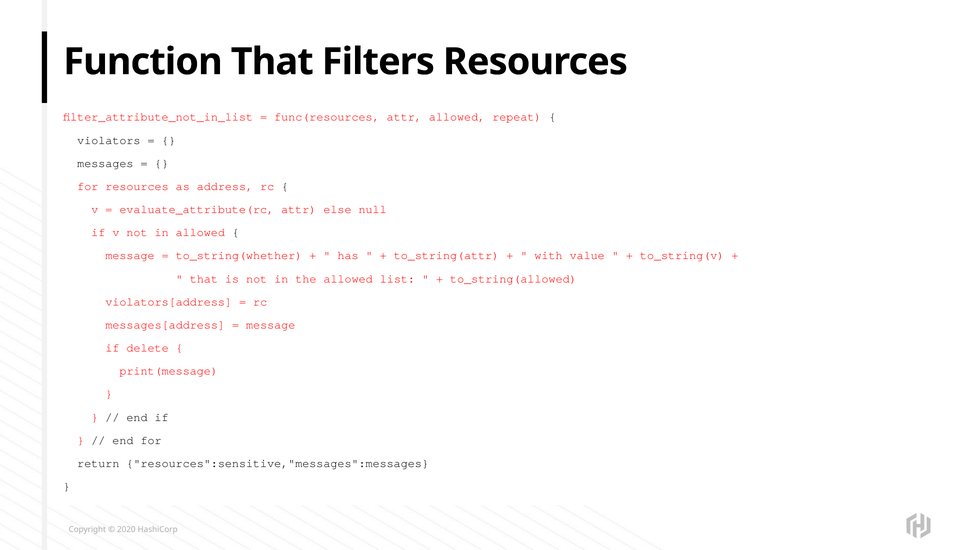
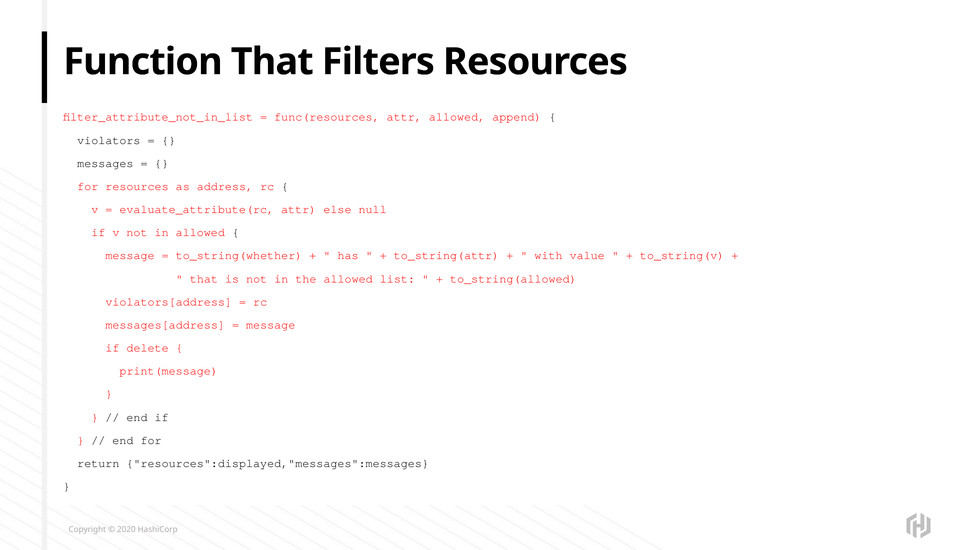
repeat: repeat -> append
resources":sensitive,"messages":messages: resources":sensitive,"messages":messages -> resources":displayed,"messages":messages
